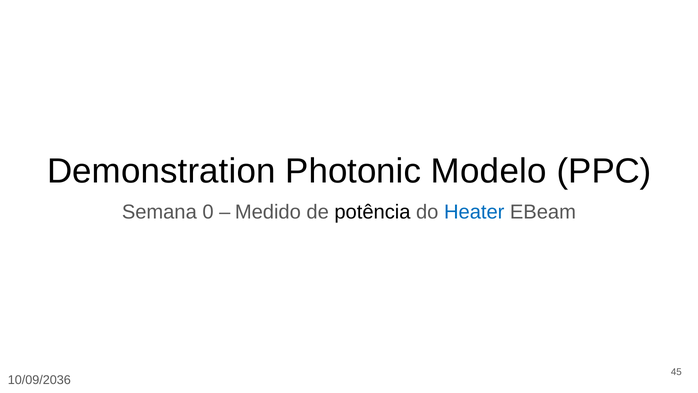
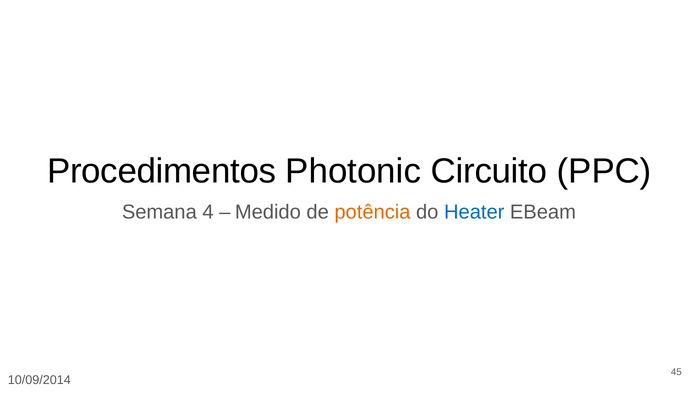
Demonstration: Demonstration -> Procedimentos
Modelo: Modelo -> Circuito
0: 0 -> 4
potência colour: black -> orange
10/09/2036: 10/09/2036 -> 10/09/2014
